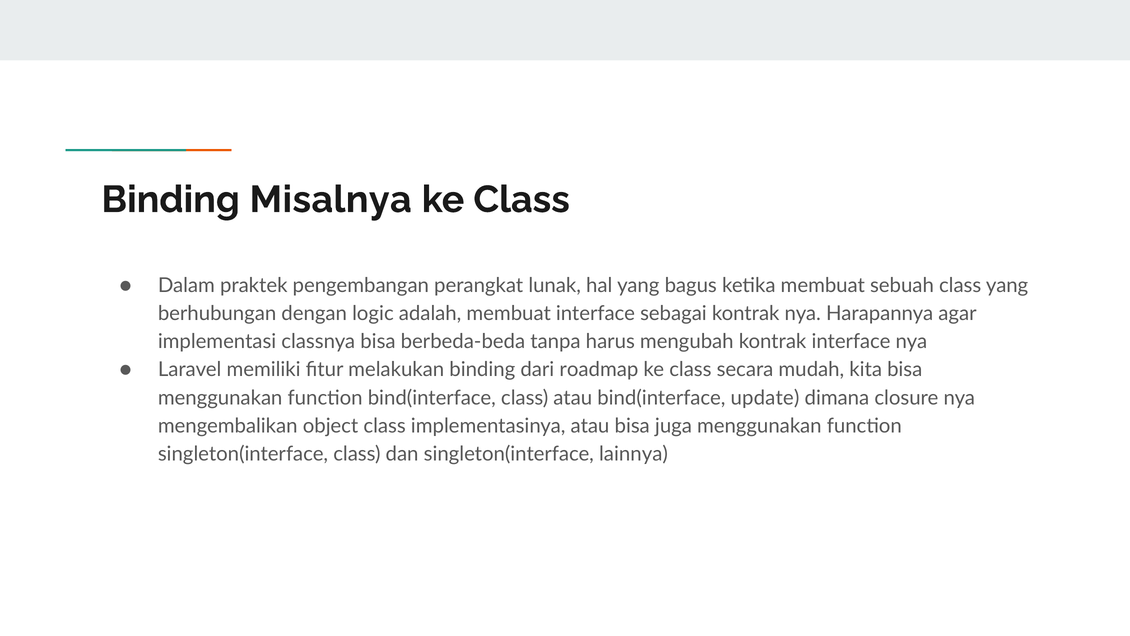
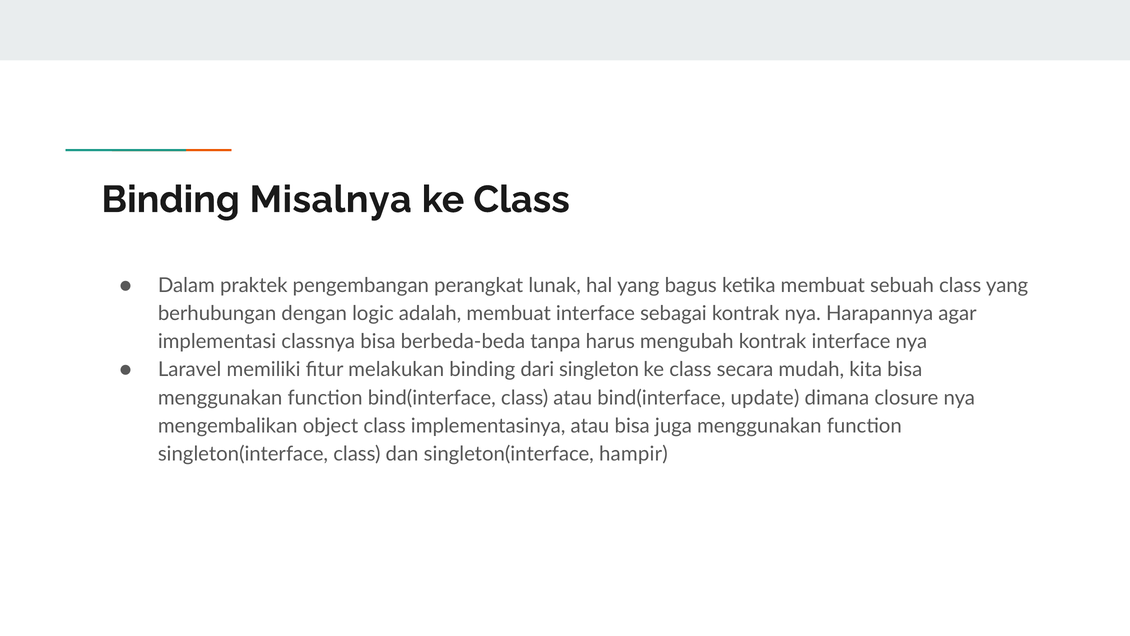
roadmap: roadmap -> singleton
lainnya: lainnya -> hampir
